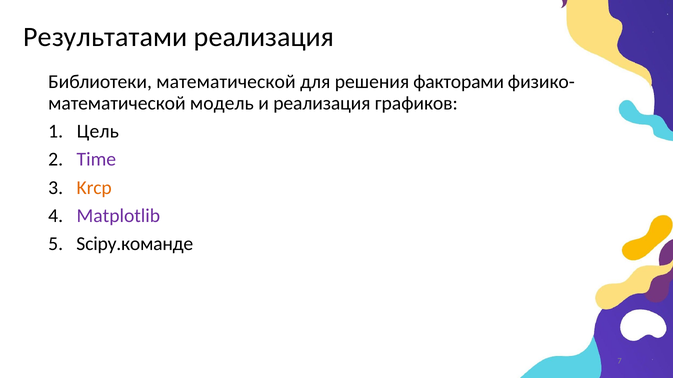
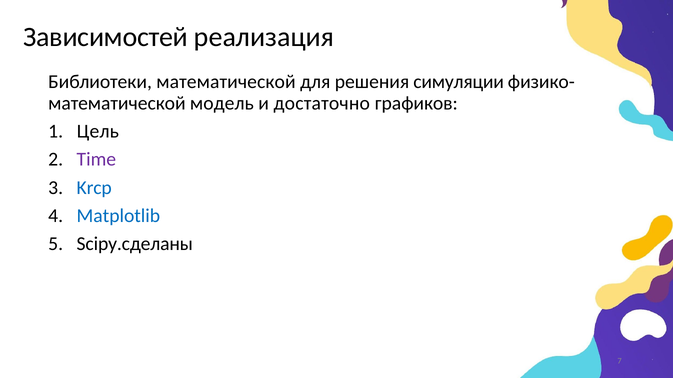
Результатами: Результатами -> Зависимостей
факторами: факторами -> симуляции
и реализация: реализация -> достаточно
Krcp colour: orange -> blue
Matplotlib colour: purple -> blue
Scipy.команде: Scipy.команде -> Scipy.сделаны
